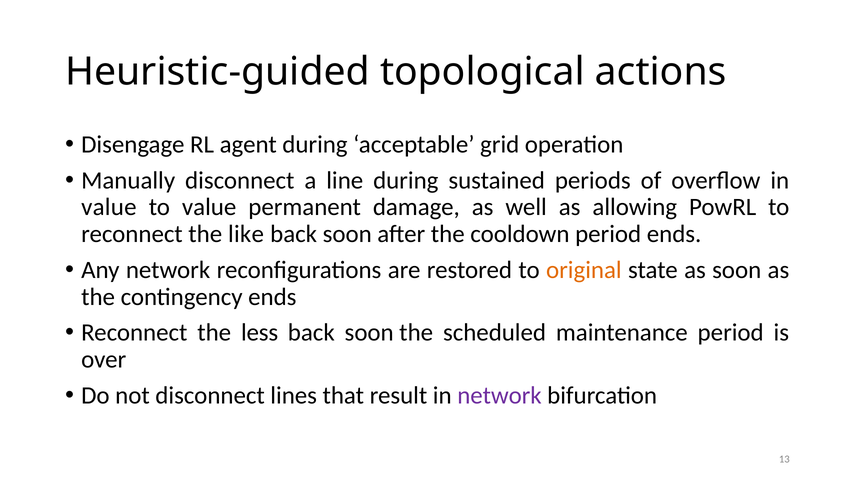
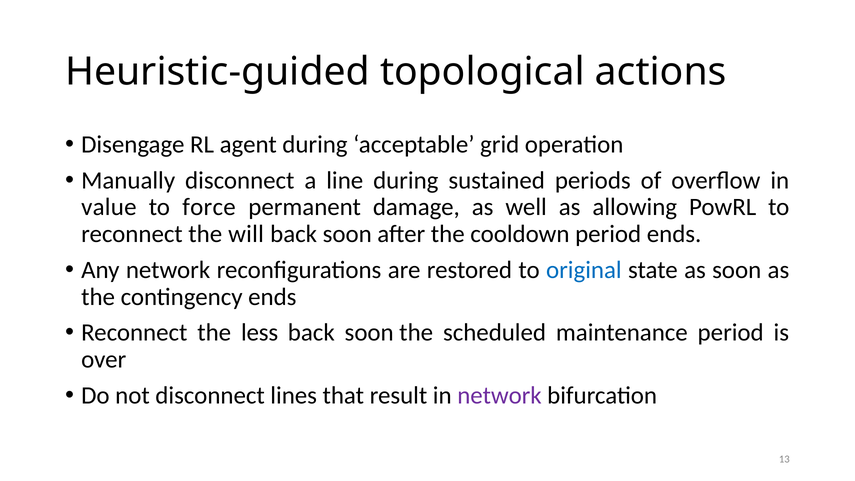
to value: value -> force
like: like -> will
original colour: orange -> blue
